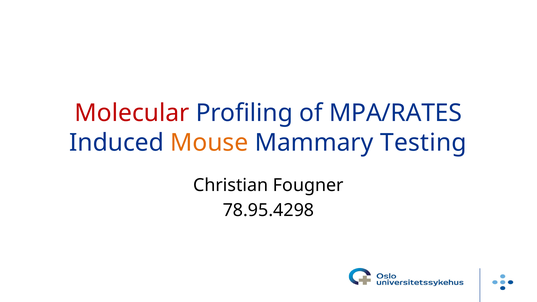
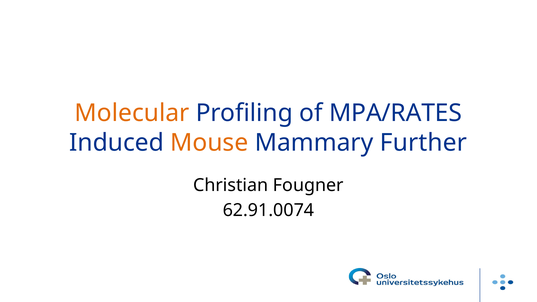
Molecular colour: red -> orange
Testing: Testing -> Further
78.95.4298: 78.95.4298 -> 62.91.0074
